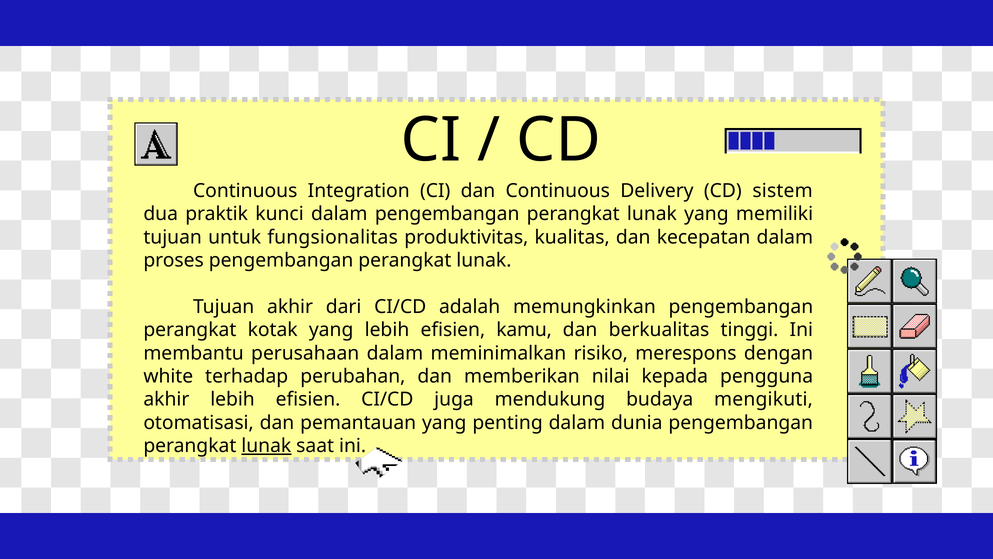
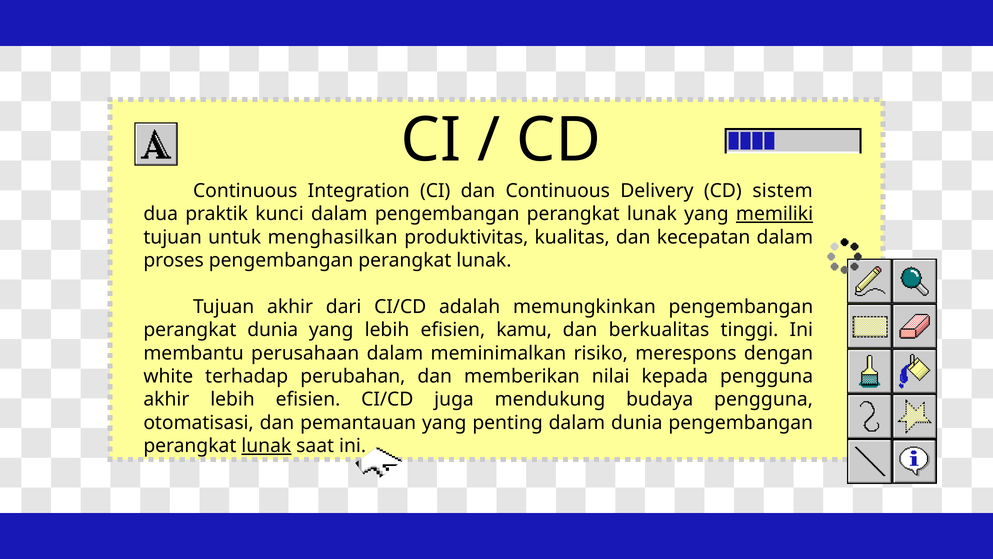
memiliki underline: none -> present
fungsionalitas: fungsionalitas -> menghasilkan
perangkat kotak: kotak -> dunia
budaya mengikuti: mengikuti -> pengguna
